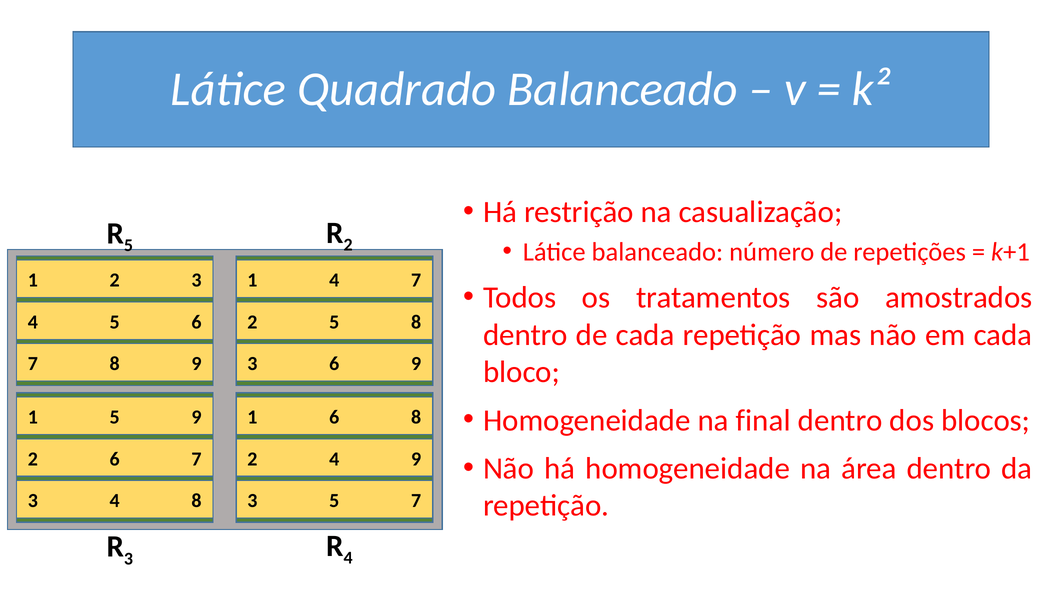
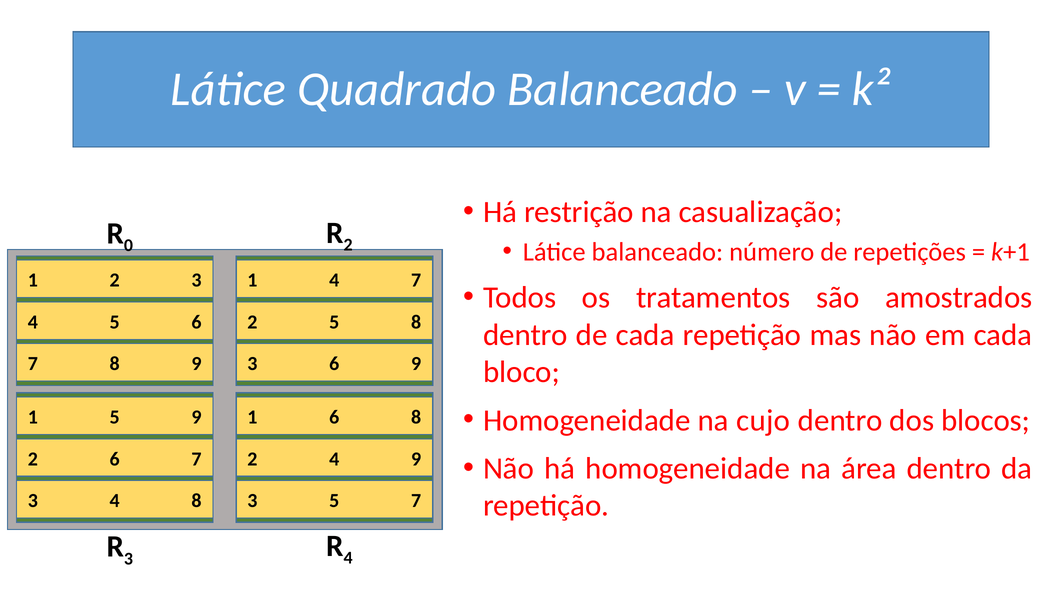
5 at (128, 246): 5 -> 0
final: final -> cujo
